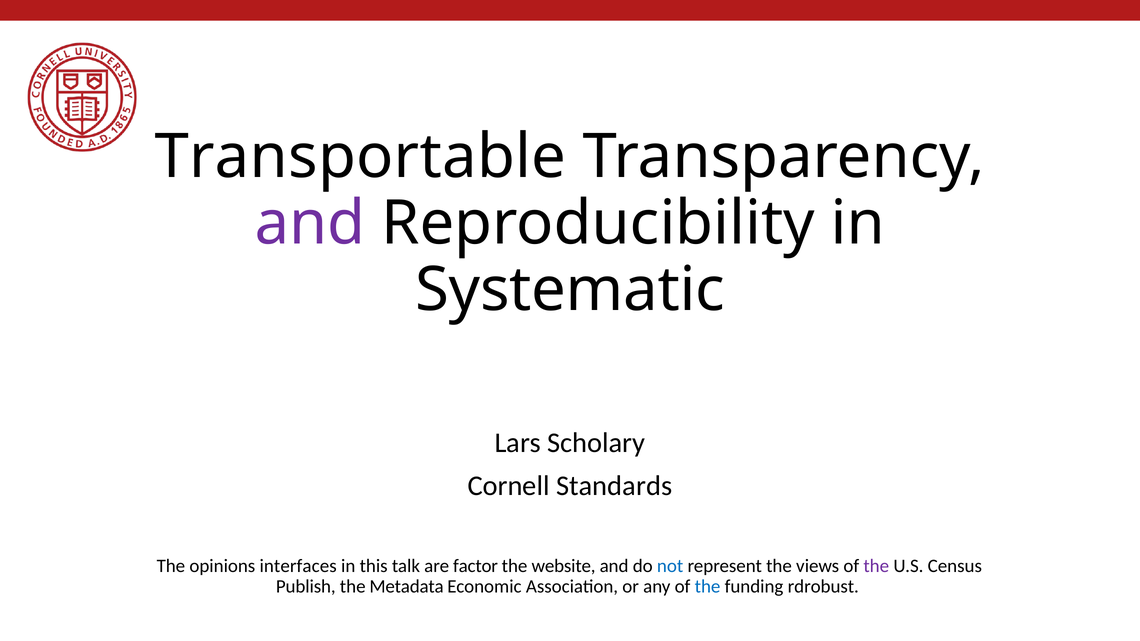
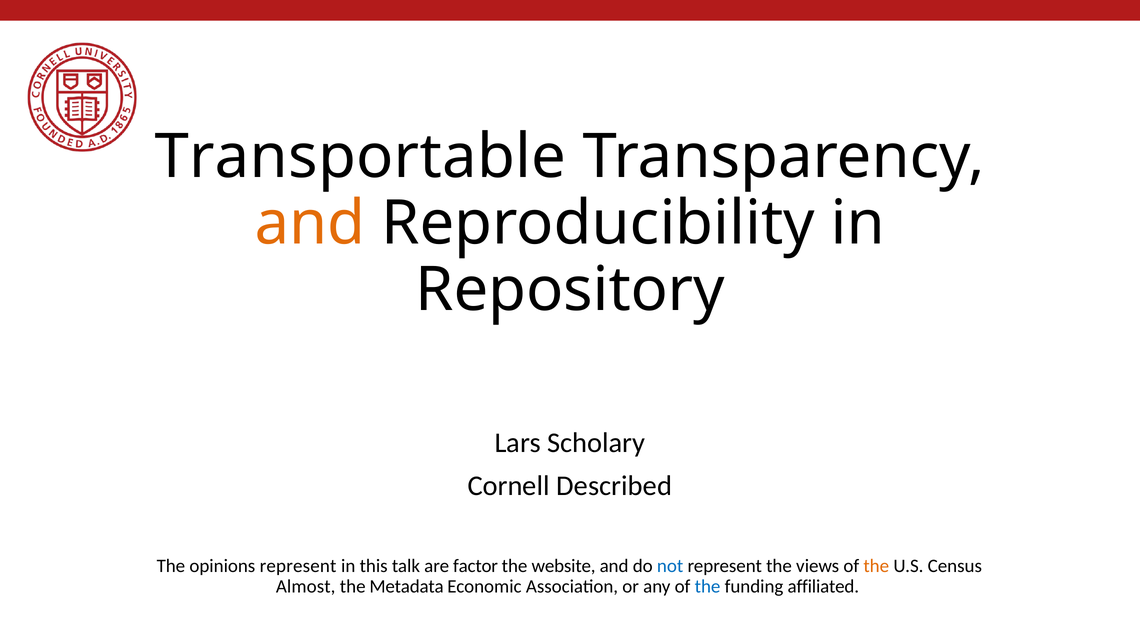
and at (310, 224) colour: purple -> orange
Systematic: Systematic -> Repository
Standards: Standards -> Described
opinions interfaces: interfaces -> represent
the at (876, 566) colour: purple -> orange
Publish: Publish -> Almost
rdrobust: rdrobust -> affiliated
